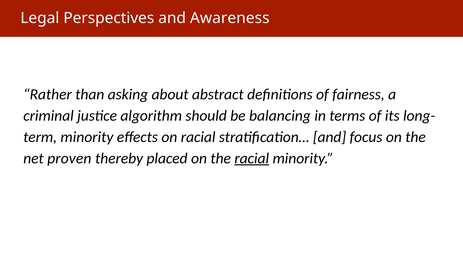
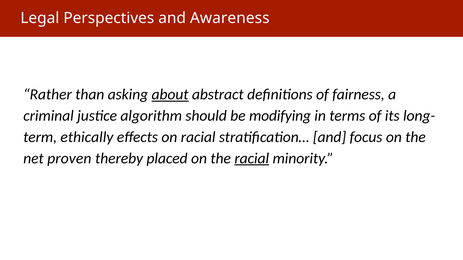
about underline: none -> present
balancing: balancing -> modifying
minority at (87, 137): minority -> ethically
